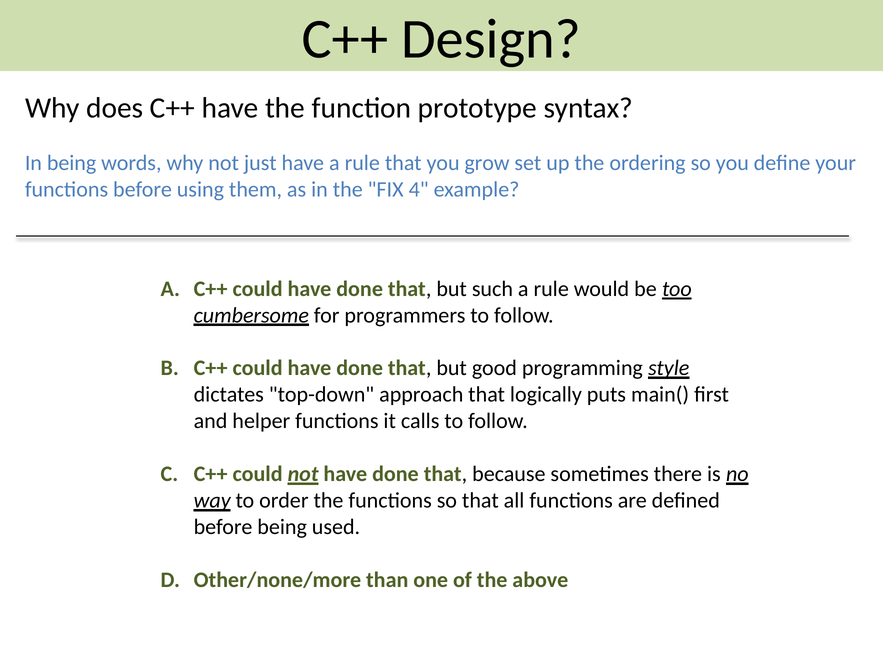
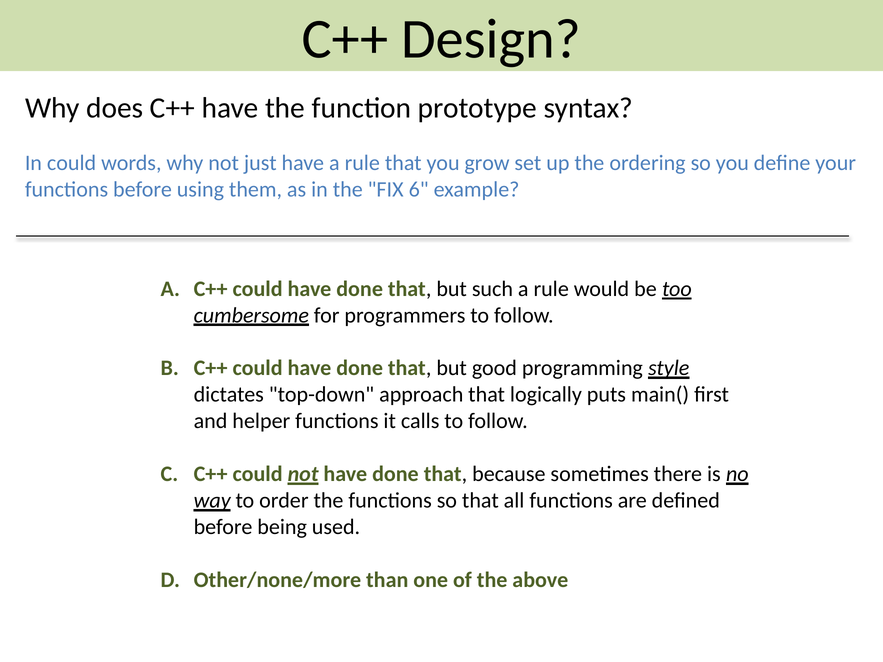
In being: being -> could
4: 4 -> 6
